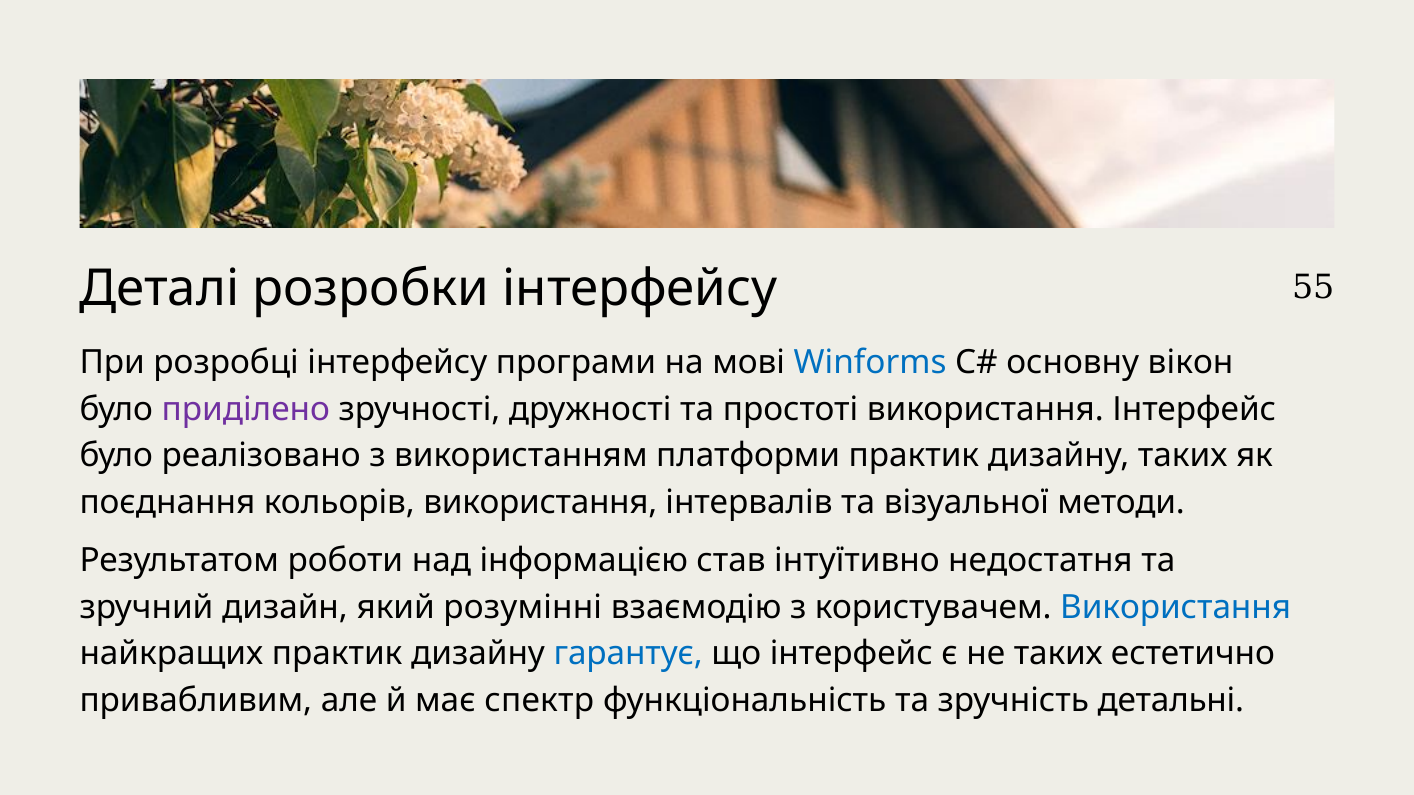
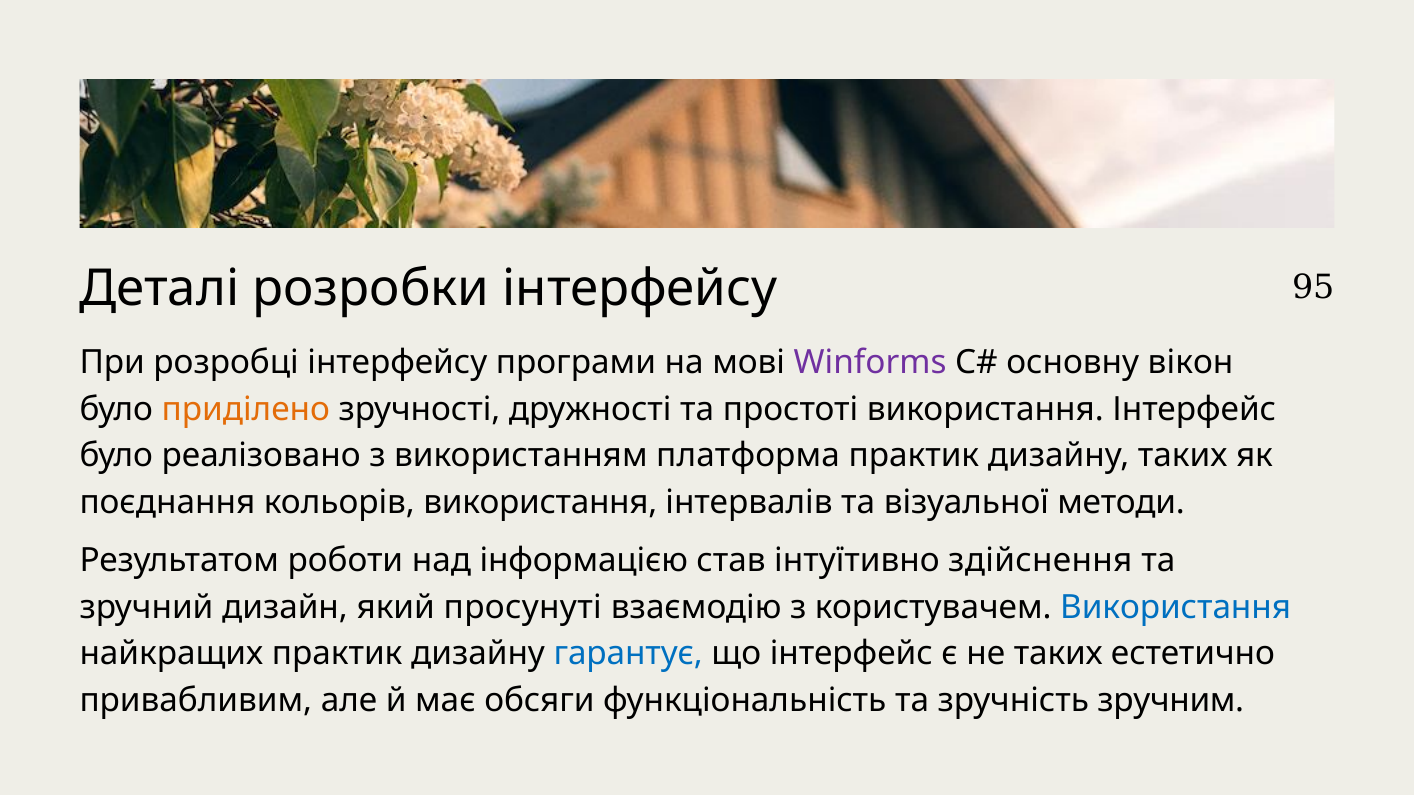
55: 55 -> 95
Winforms colour: blue -> purple
приділено colour: purple -> orange
платформи: платформи -> платформа
недостатня: недостатня -> здійснення
розумінні: розумінні -> просунуті
спектр: спектр -> обсяги
детальні: детальні -> зручним
